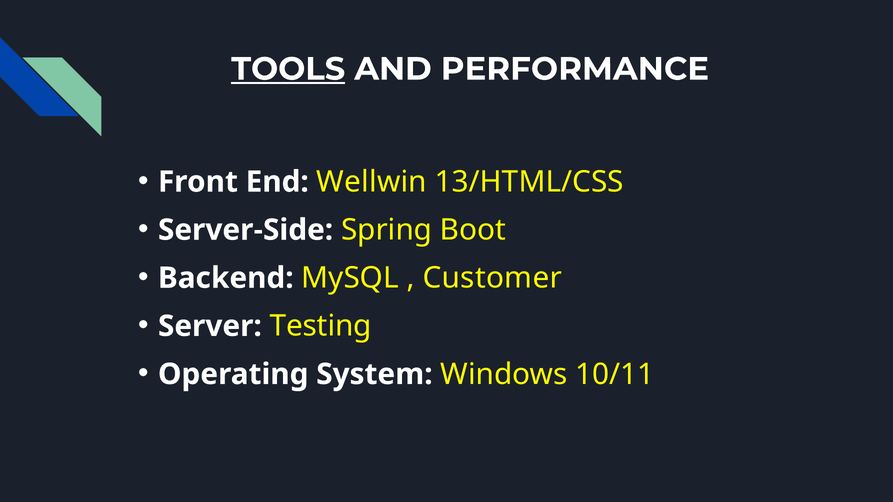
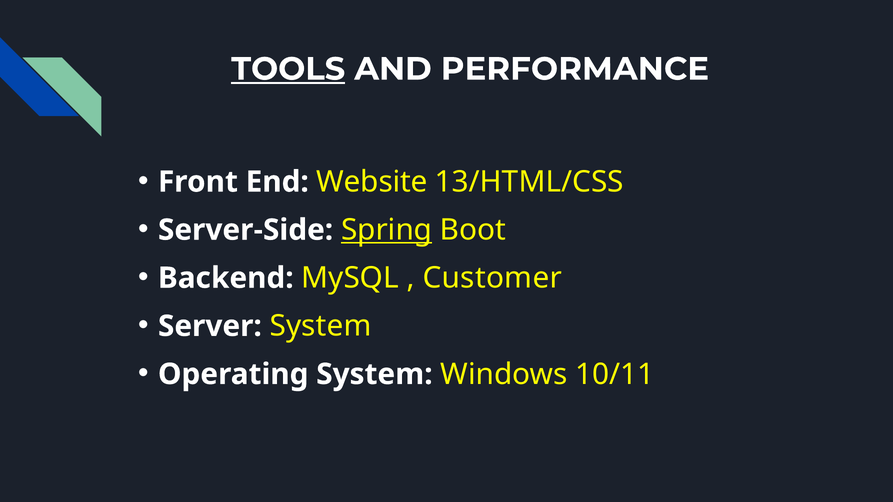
Wellwin: Wellwin -> Website
Spring underline: none -> present
Server Testing: Testing -> System
